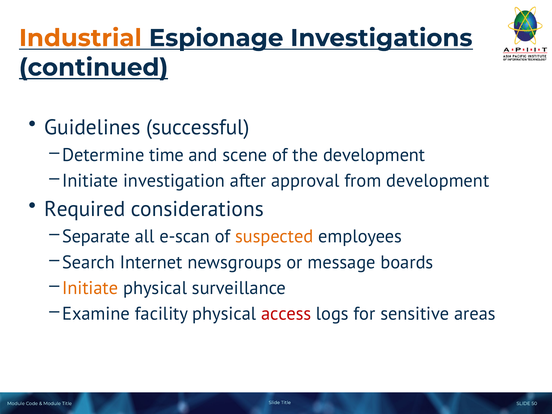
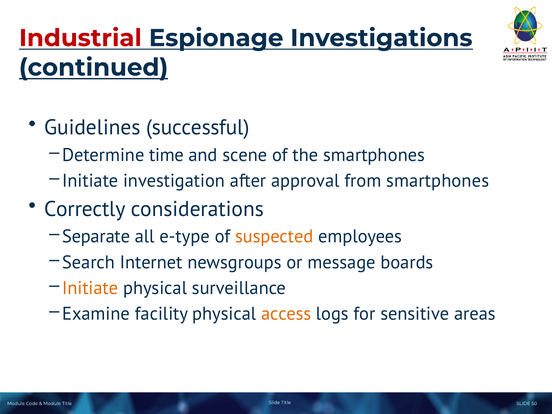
Industrial colour: orange -> red
the development: development -> smartphones
from development: development -> smartphones
Required: Required -> Correctly
e-scan: e-scan -> e-type
access colour: red -> orange
